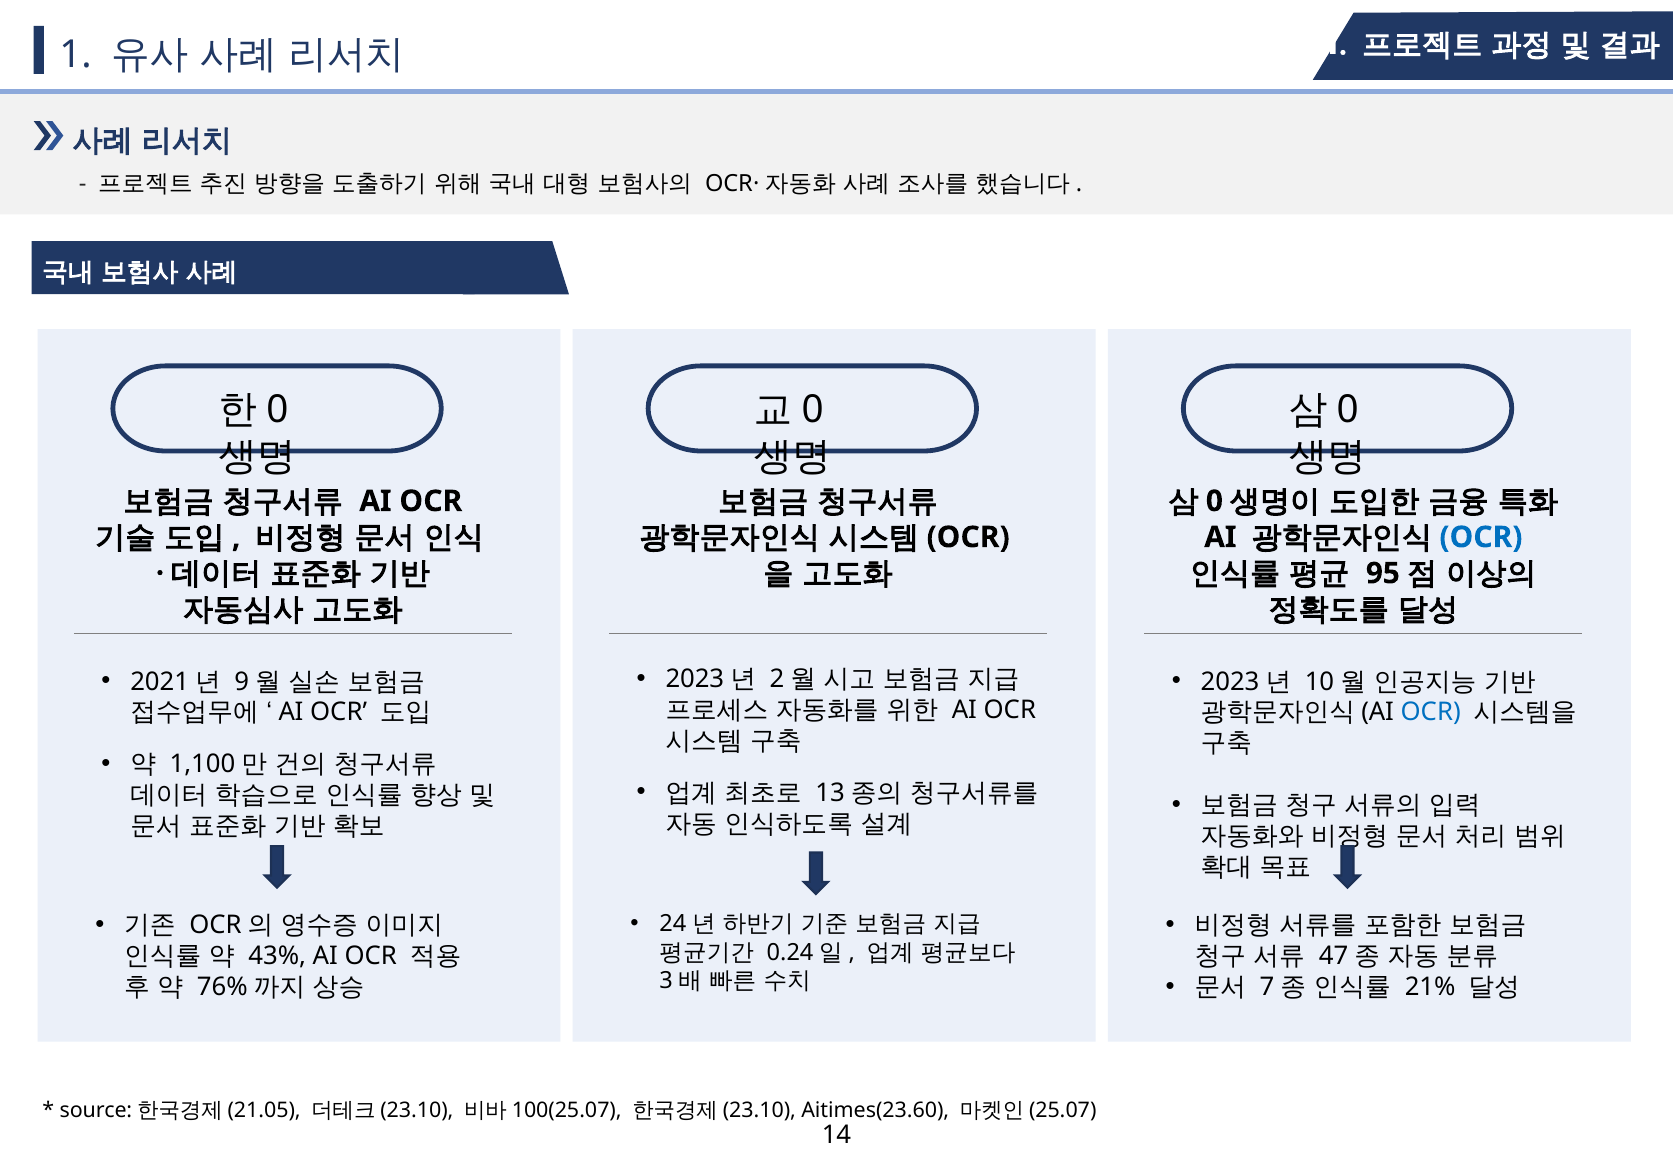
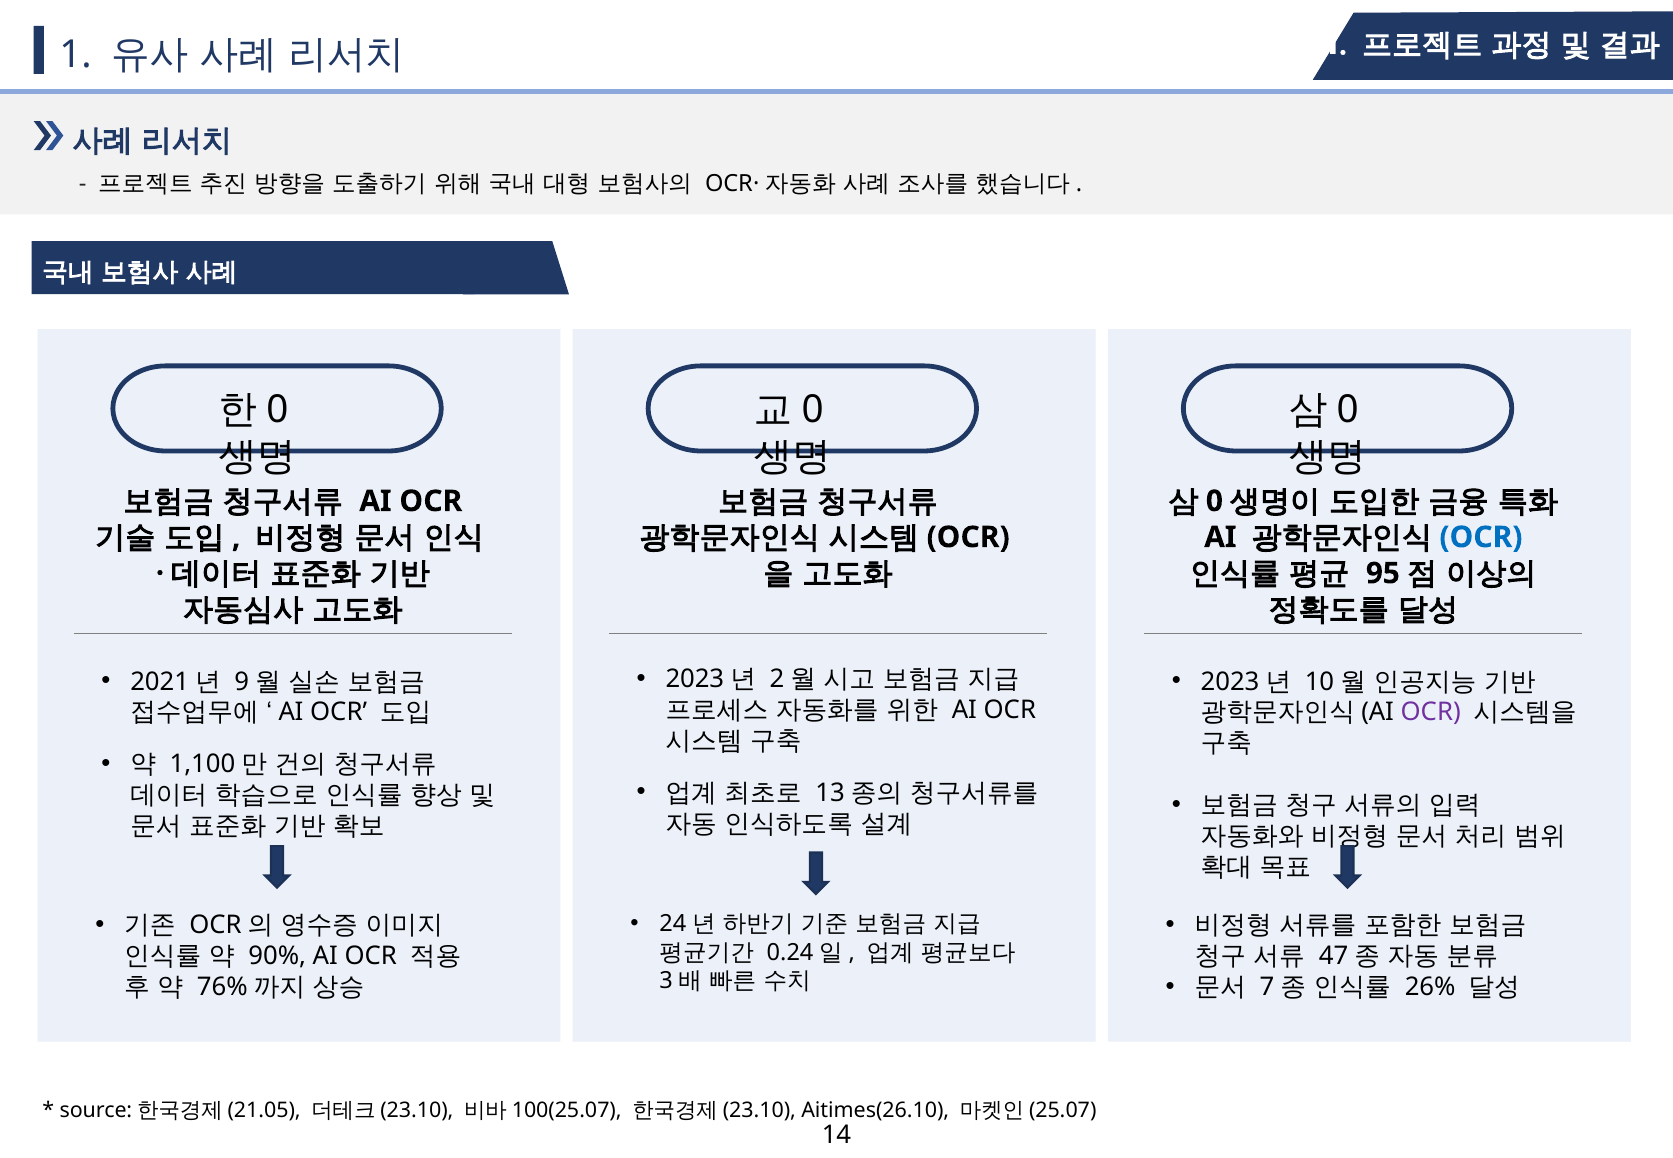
OCR at (1431, 713) colour: blue -> purple
43%: 43% -> 90%
21%: 21% -> 26%
Aitimes(23.60: Aitimes(23.60 -> Aitimes(26.10
